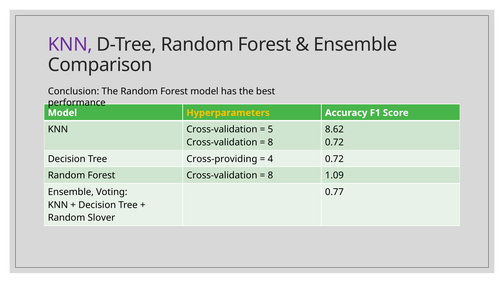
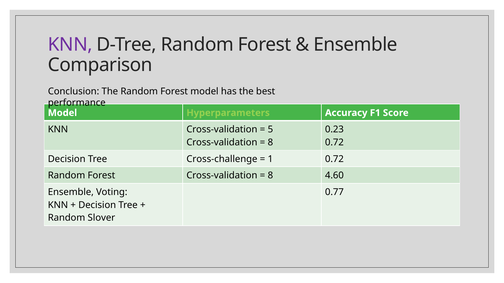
Hyperparameters colour: yellow -> light green
8.62: 8.62 -> 0.23
Cross-providing: Cross-providing -> Cross-challenge
4: 4 -> 1
1.09: 1.09 -> 4.60
